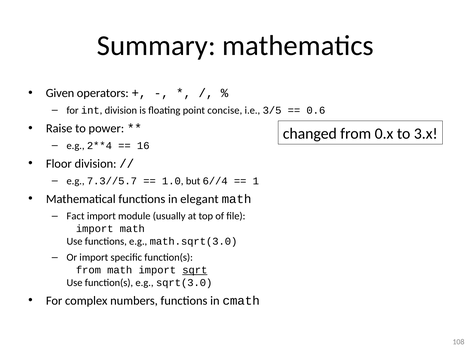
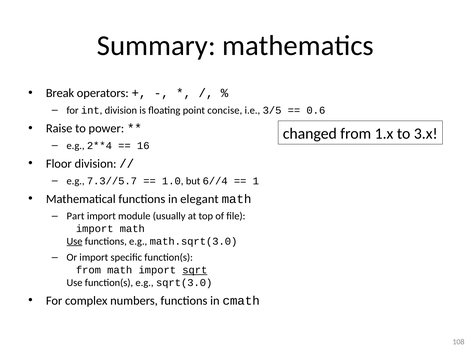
Given: Given -> Break
0.x: 0.x -> 1.x
Fact: Fact -> Part
Use at (75, 241) underline: none -> present
